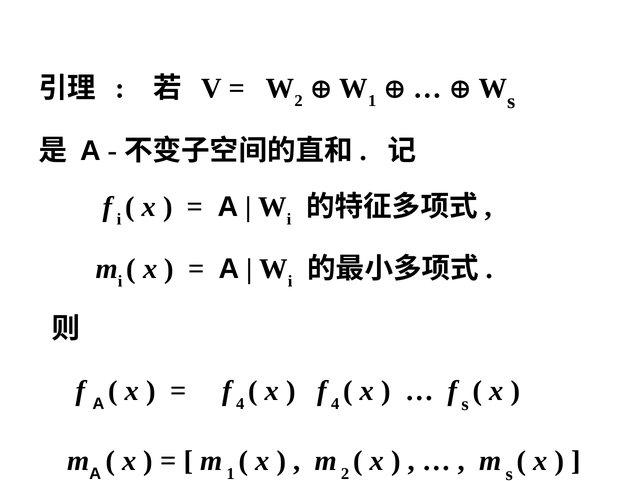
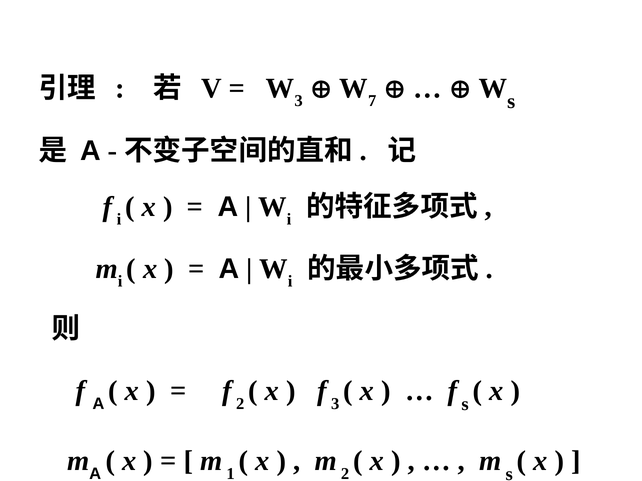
2 at (299, 101): 2 -> 3
1 at (372, 101): 1 -> 7
4 at (240, 404): 4 -> 2
4 at (335, 404): 4 -> 3
